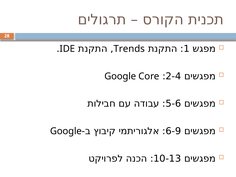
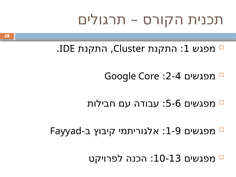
Trends: Trends -> Cluster
6-9: 6-9 -> 1-9
Google at (66, 131): Google -> Fayyad
